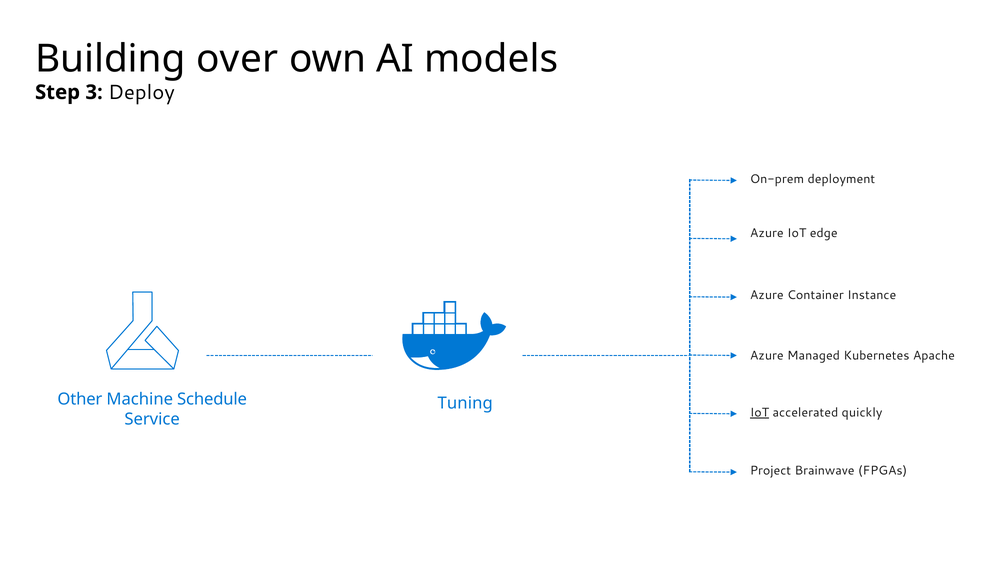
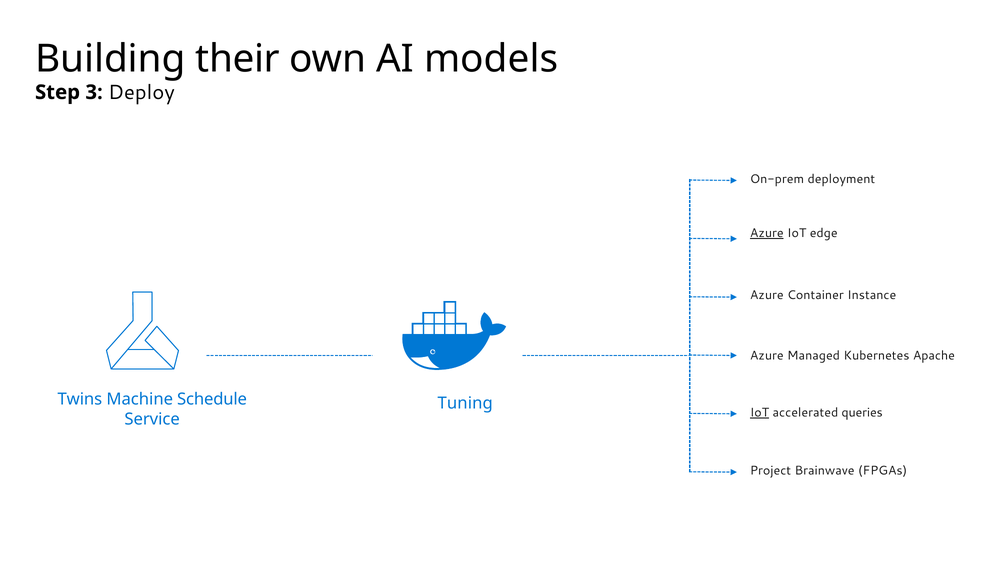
over: over -> their
Azure at (767, 233) underline: none -> present
Other: Other -> Twins
quickly: quickly -> queries
